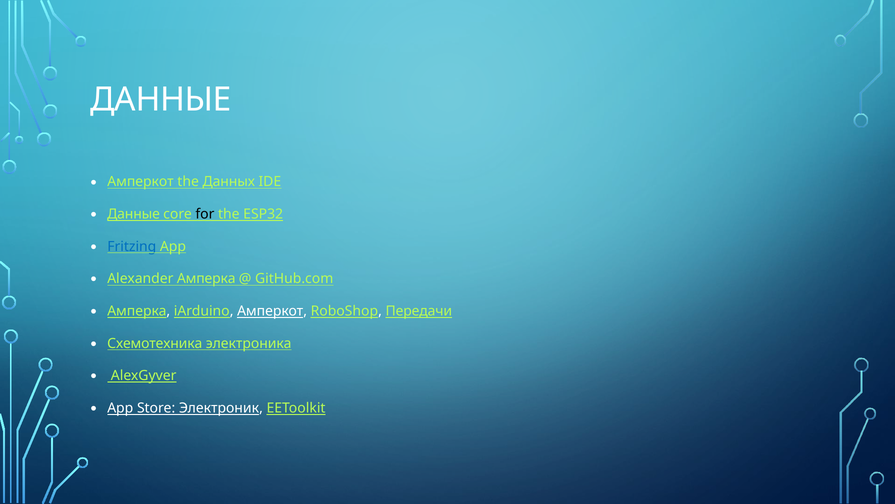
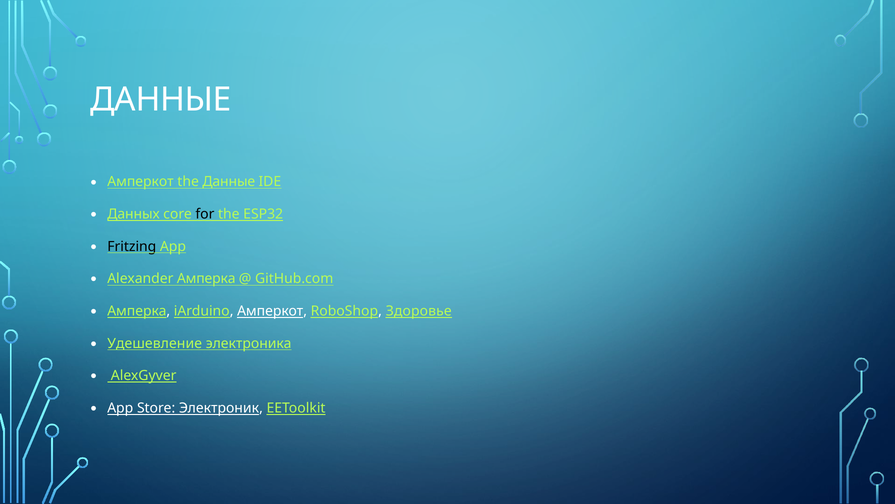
the Данных: Данных -> Данные
Данные at (134, 214): Данные -> Данных
Fritzing colour: blue -> black
Передачи: Передачи -> Здоровье
Схемотехника: Схемотехника -> Удешевление
